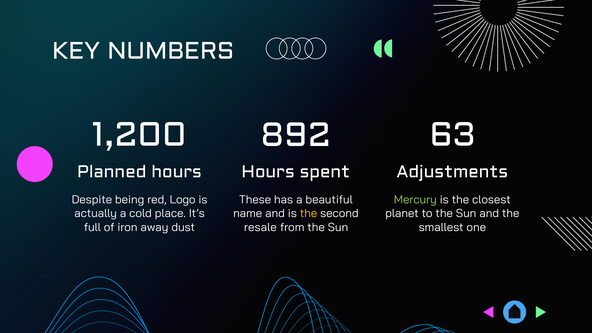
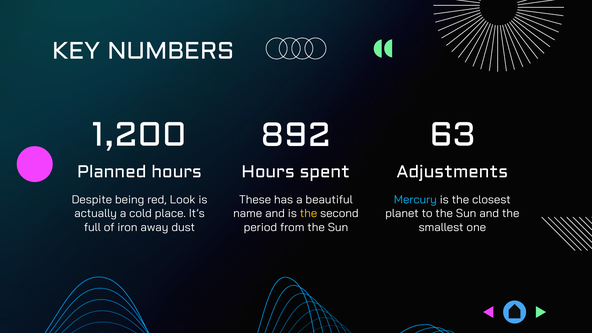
Logo: Logo -> Look
Mercury colour: light green -> light blue
resale: resale -> period
